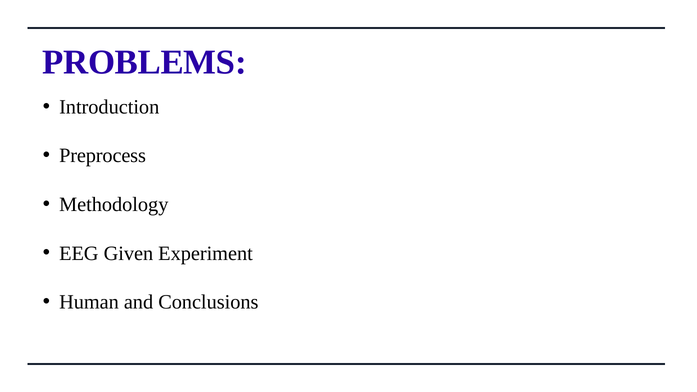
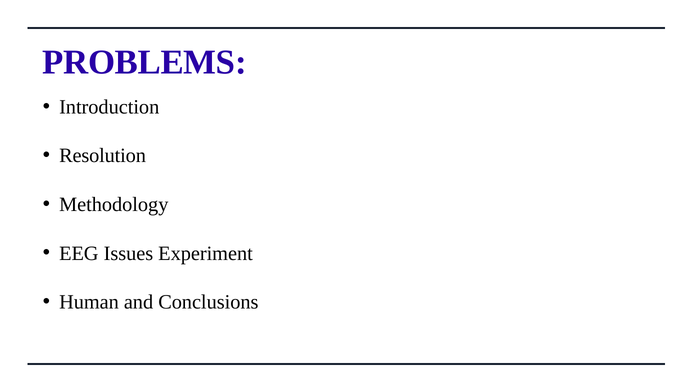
Preprocess: Preprocess -> Resolution
Given: Given -> Issues
